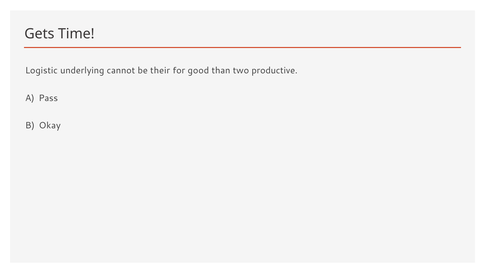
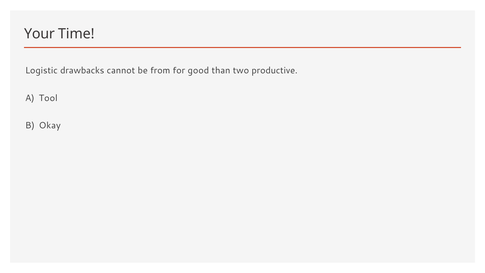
Gets: Gets -> Your
underlying: underlying -> drawbacks
their: their -> from
Pass: Pass -> Tool
